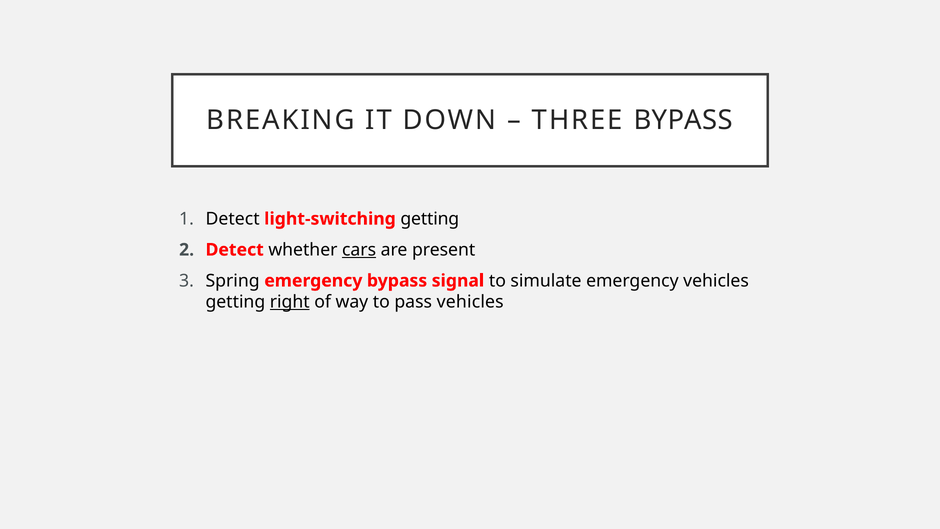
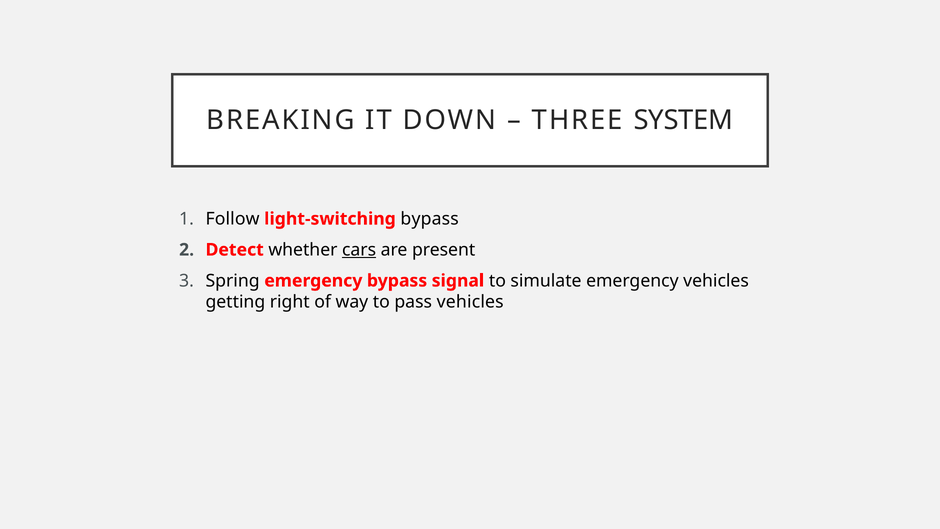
THREE BYPASS: BYPASS -> SYSTEM
Detect at (233, 219): Detect -> Follow
light-switching getting: getting -> bypass
right underline: present -> none
